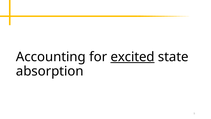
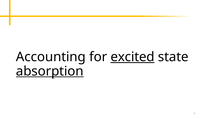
absorption underline: none -> present
